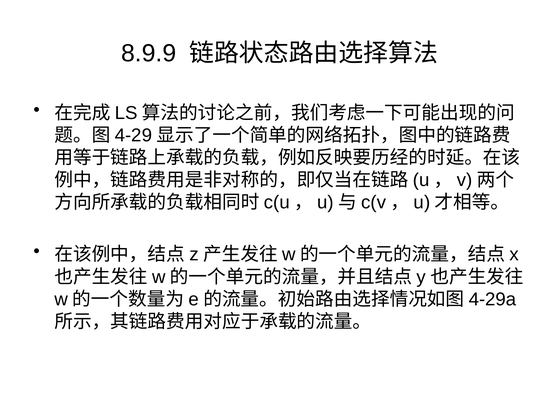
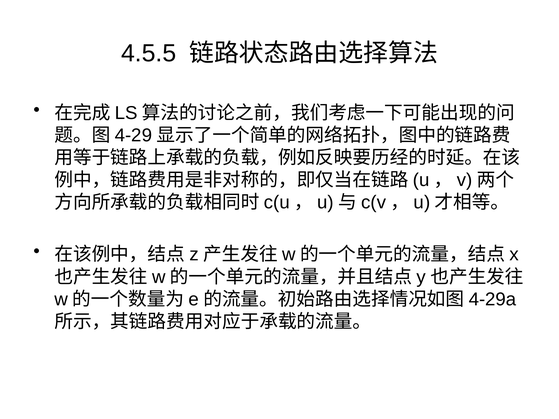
8.9.9: 8.9.9 -> 4.5.5
